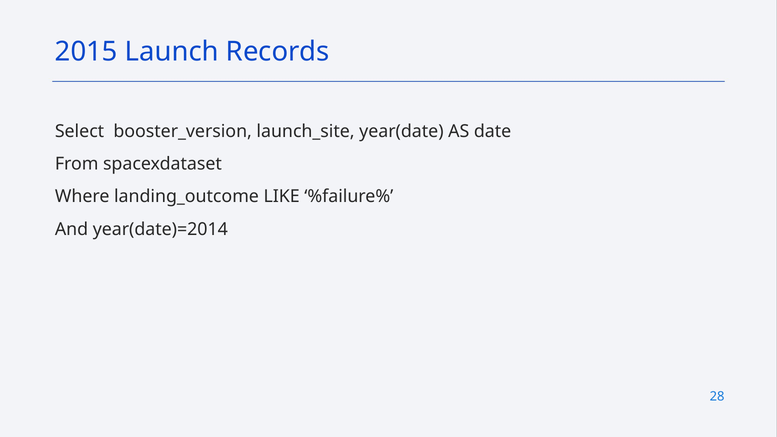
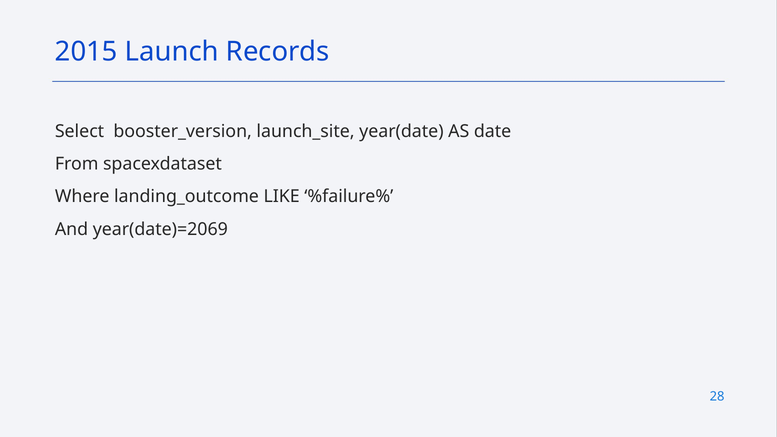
year(date)=2014: year(date)=2014 -> year(date)=2069
